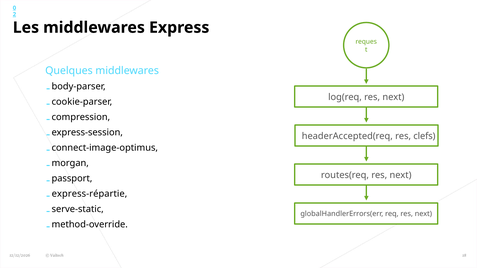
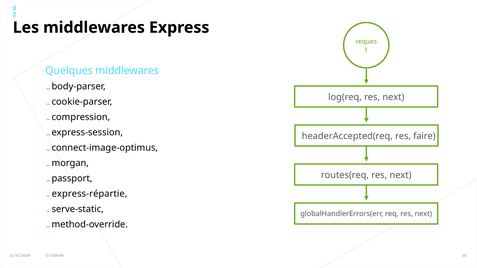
clefs: clefs -> faire
